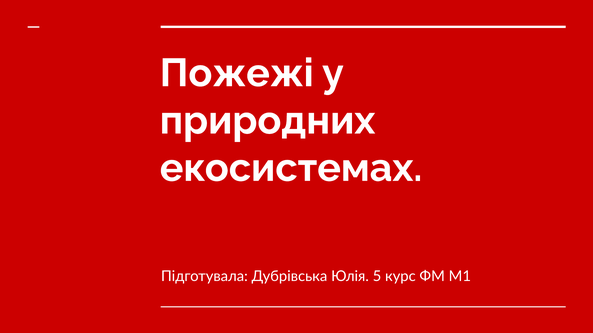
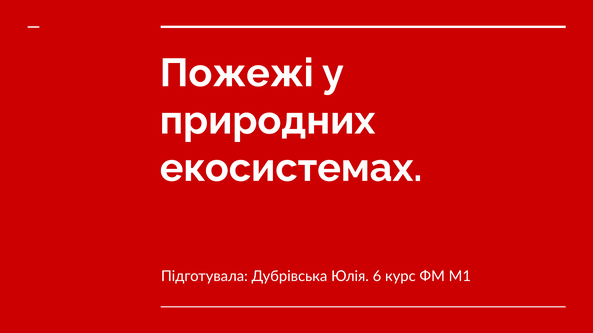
5: 5 -> 6
